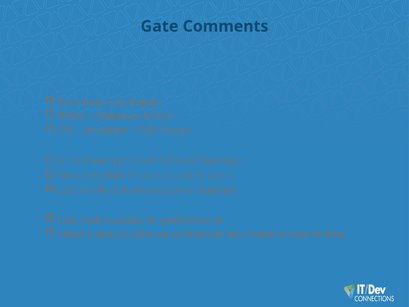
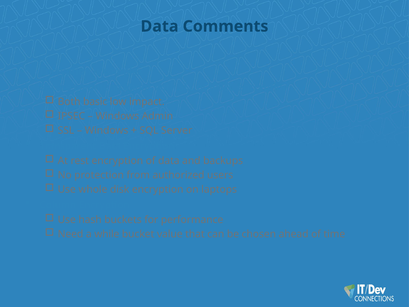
Gate at (159, 26): Gate -> Data
story: story -> while
